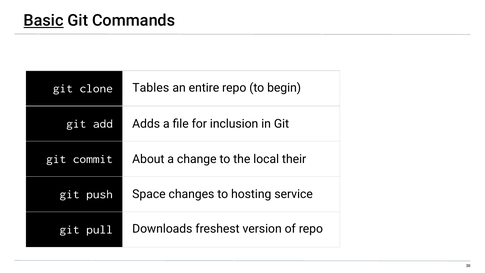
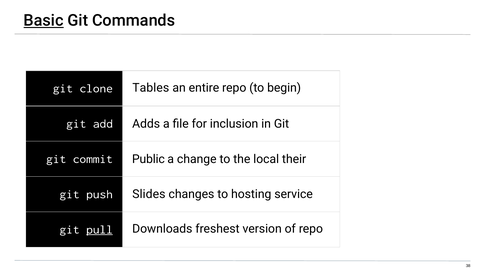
About: About -> Public
Space: Space -> Slides
pull underline: none -> present
